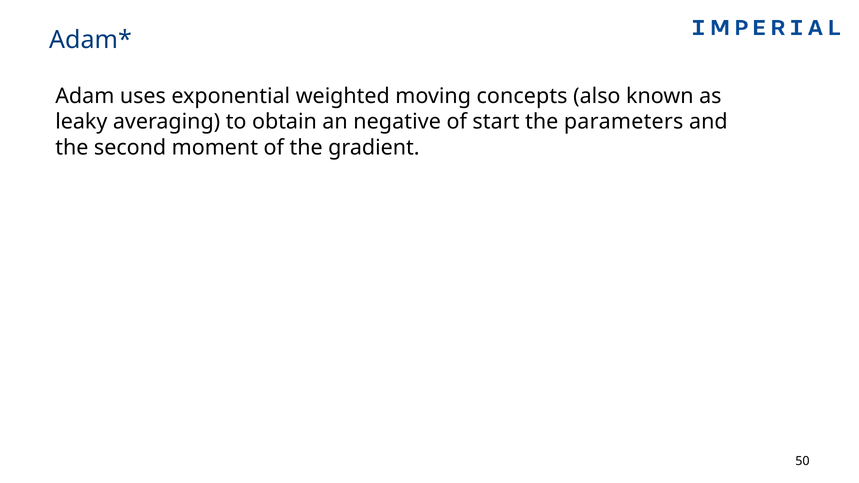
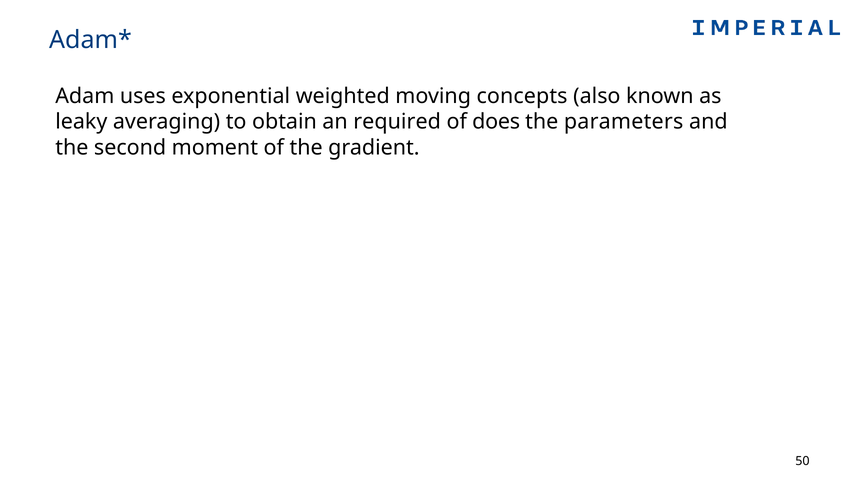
negative: negative -> required
start: start -> does
